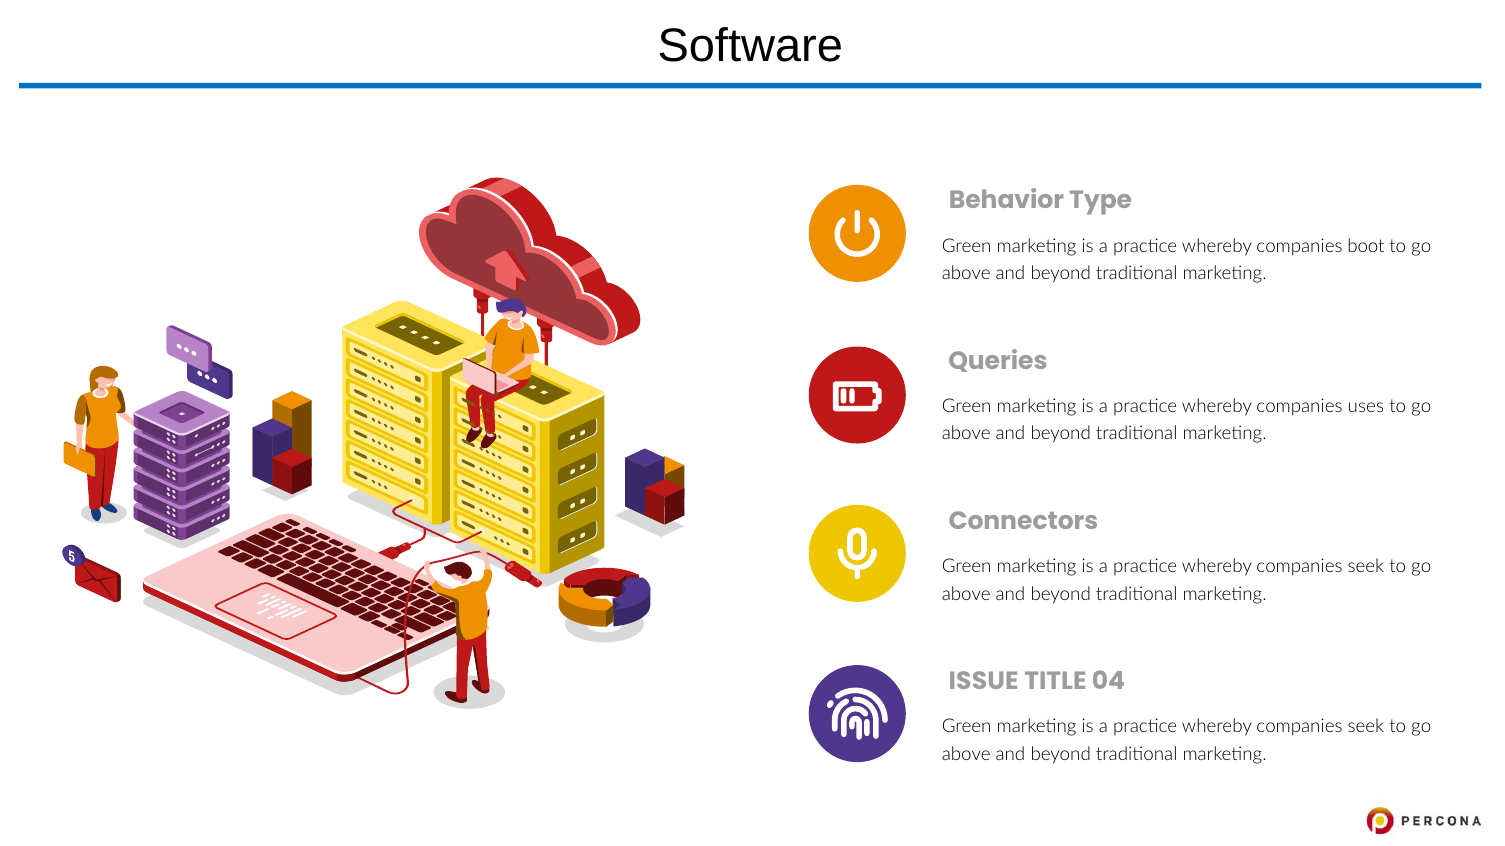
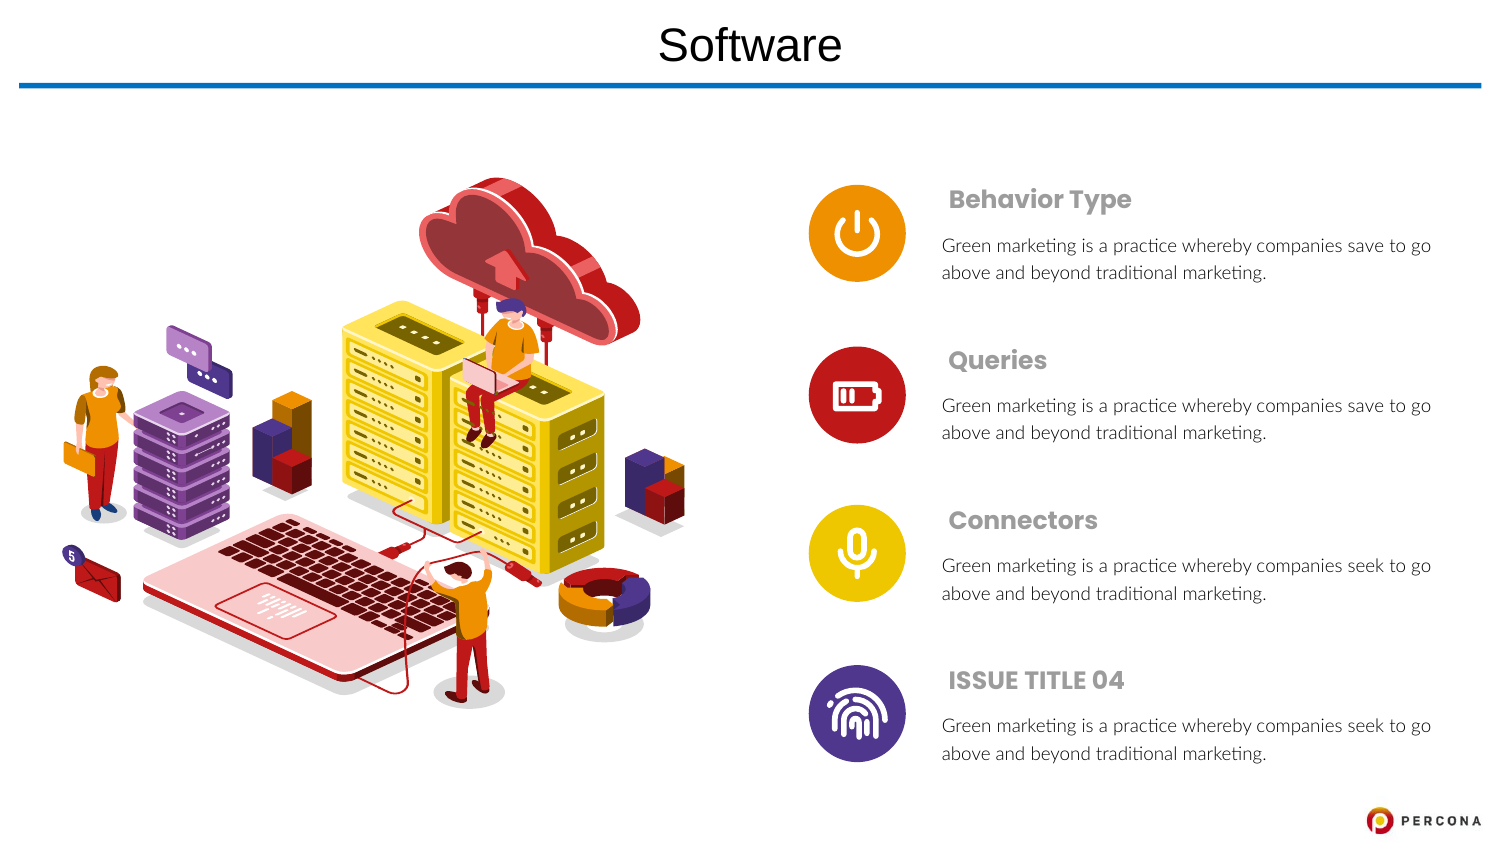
boot at (1366, 246): boot -> save
uses at (1366, 406): uses -> save
